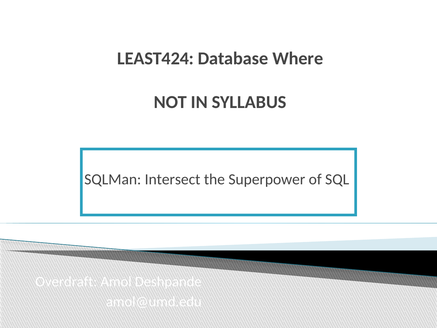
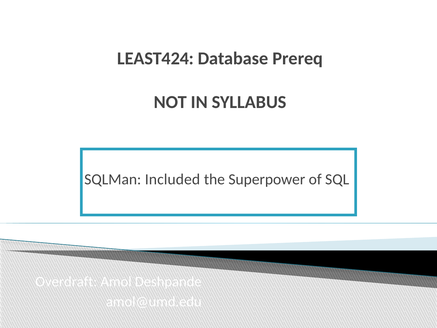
Where: Where -> Prereq
Intersect: Intersect -> Included
